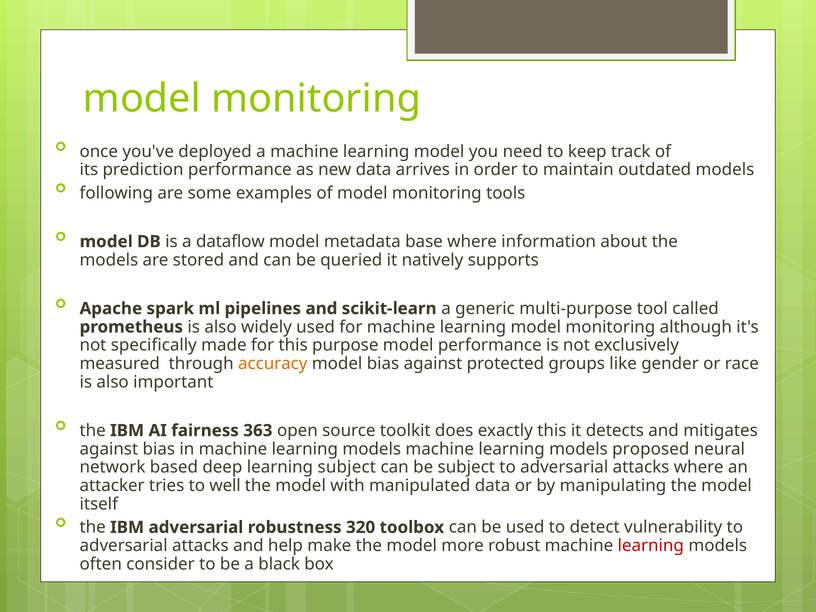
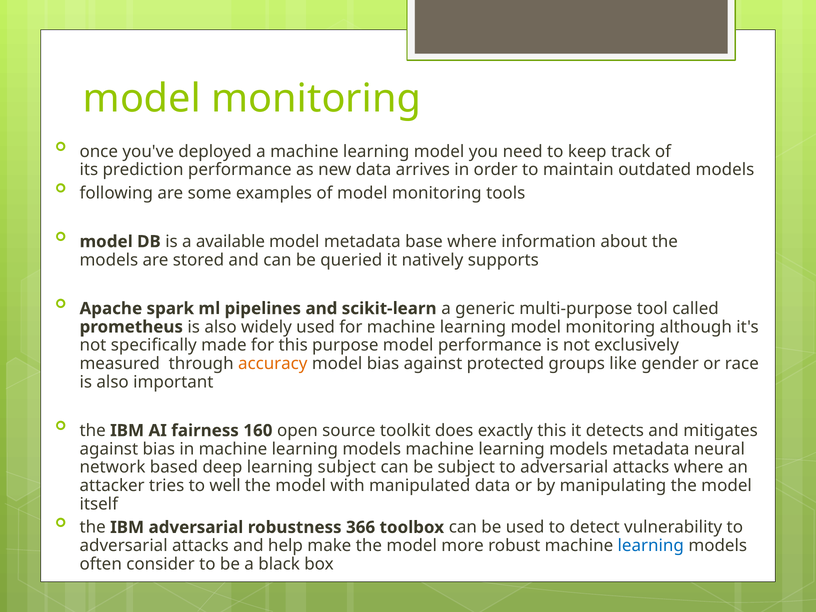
dataflow: dataflow -> available
363: 363 -> 160
models proposed: proposed -> metadata
320: 320 -> 366
learning at (651, 546) colour: red -> blue
